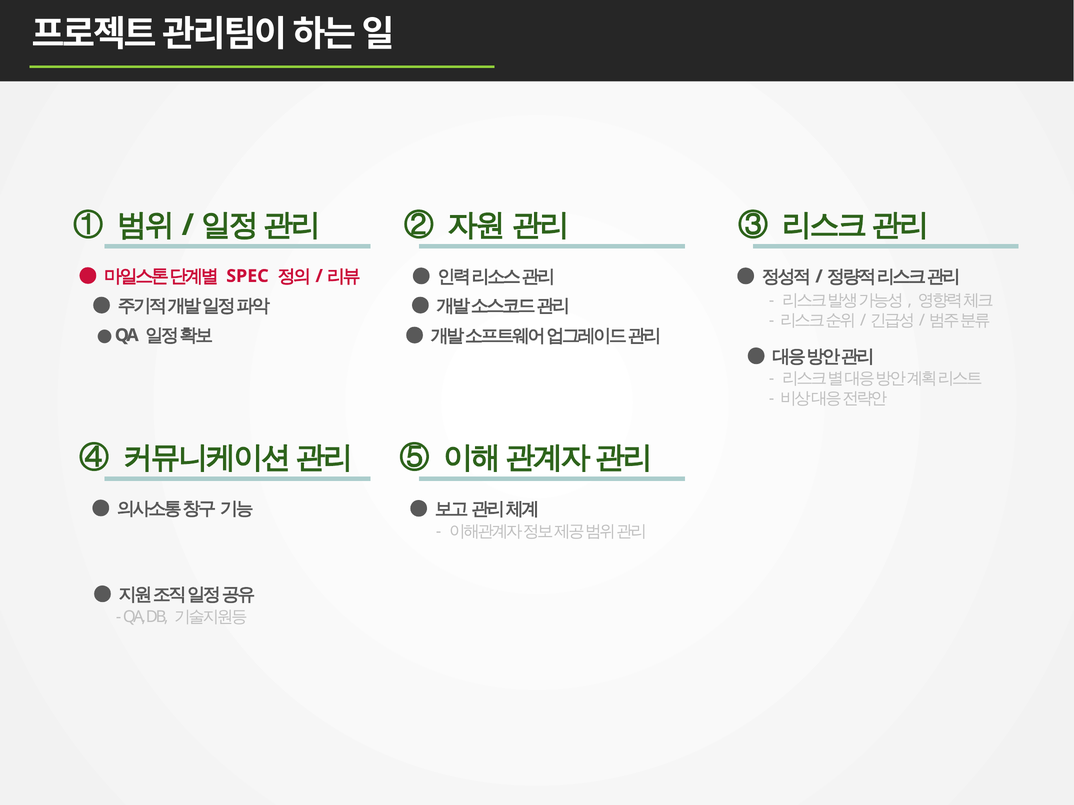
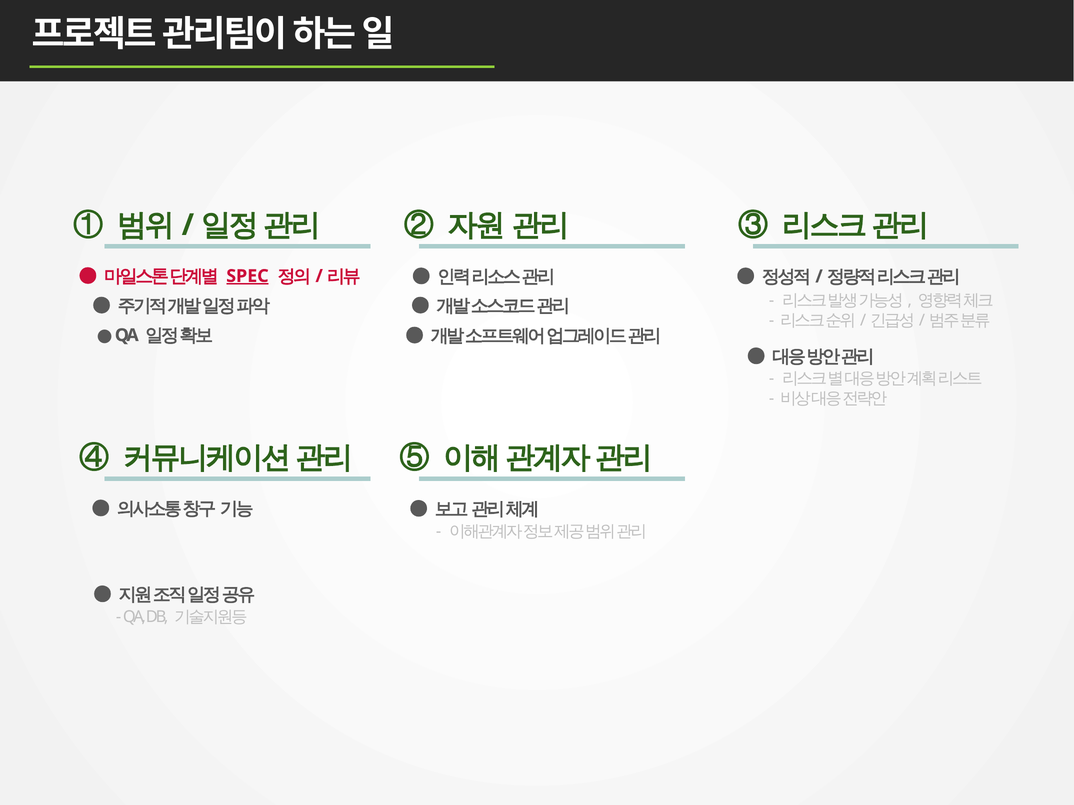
SPEC underline: none -> present
